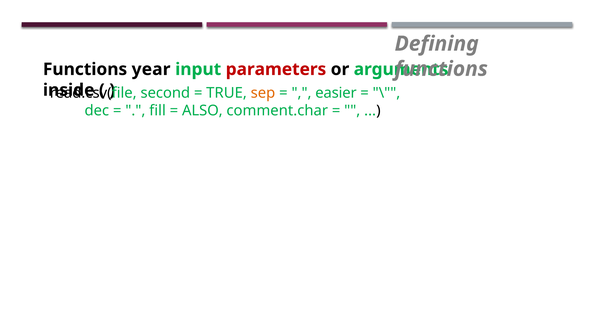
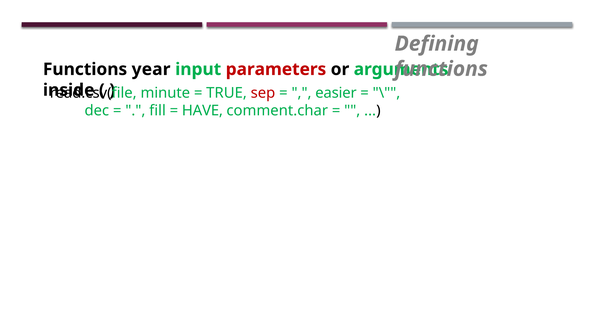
second: second -> minute
sep colour: orange -> red
ALSO: ALSO -> HAVE
